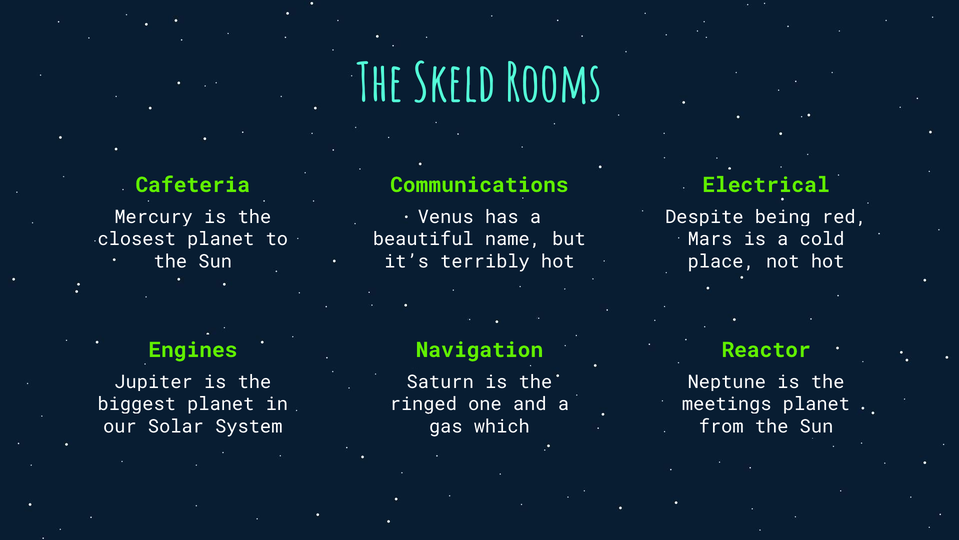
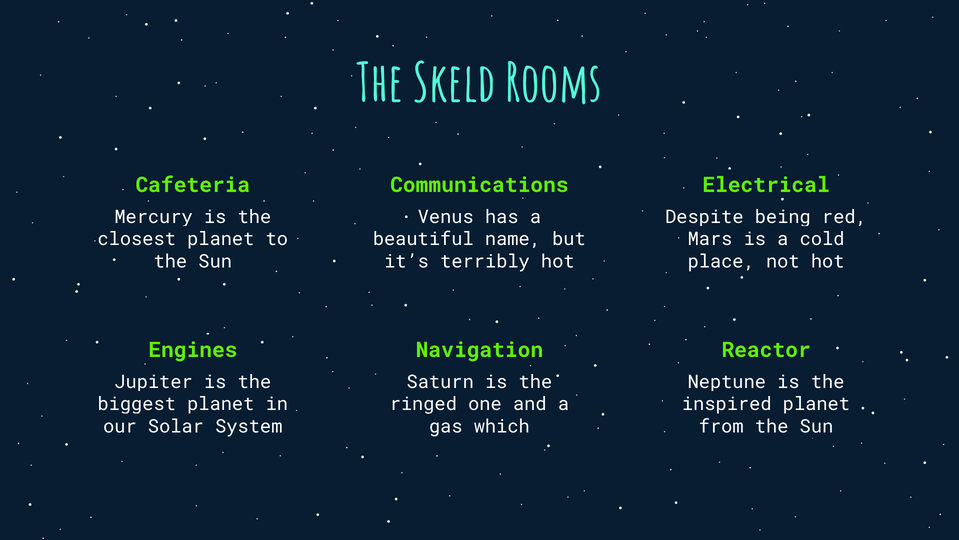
meetings: meetings -> inspired
